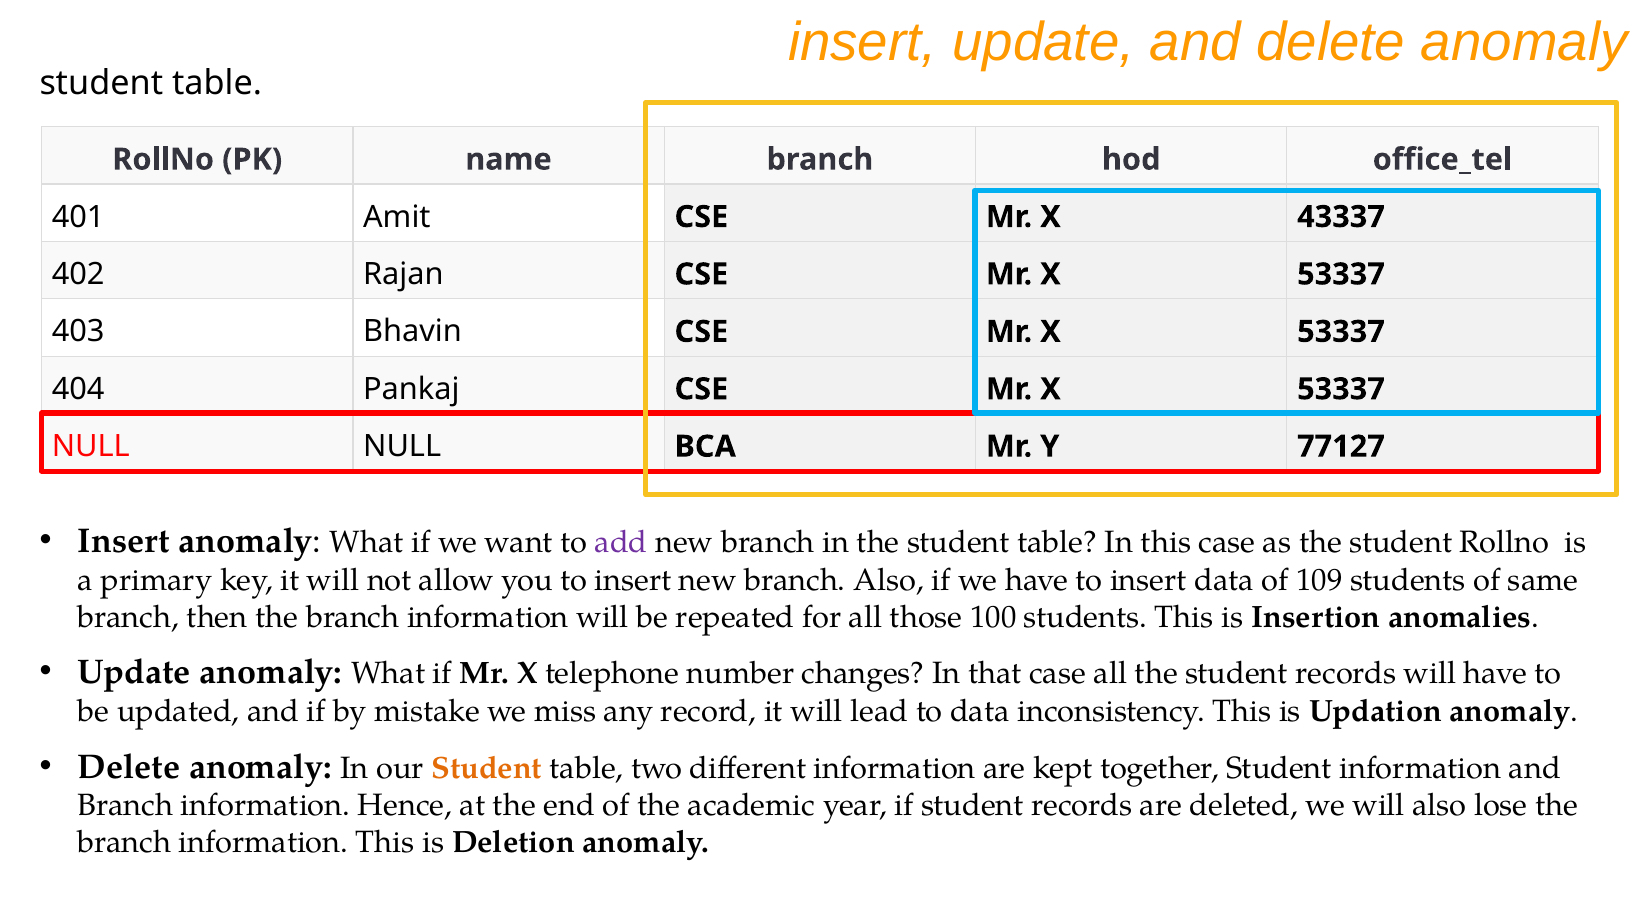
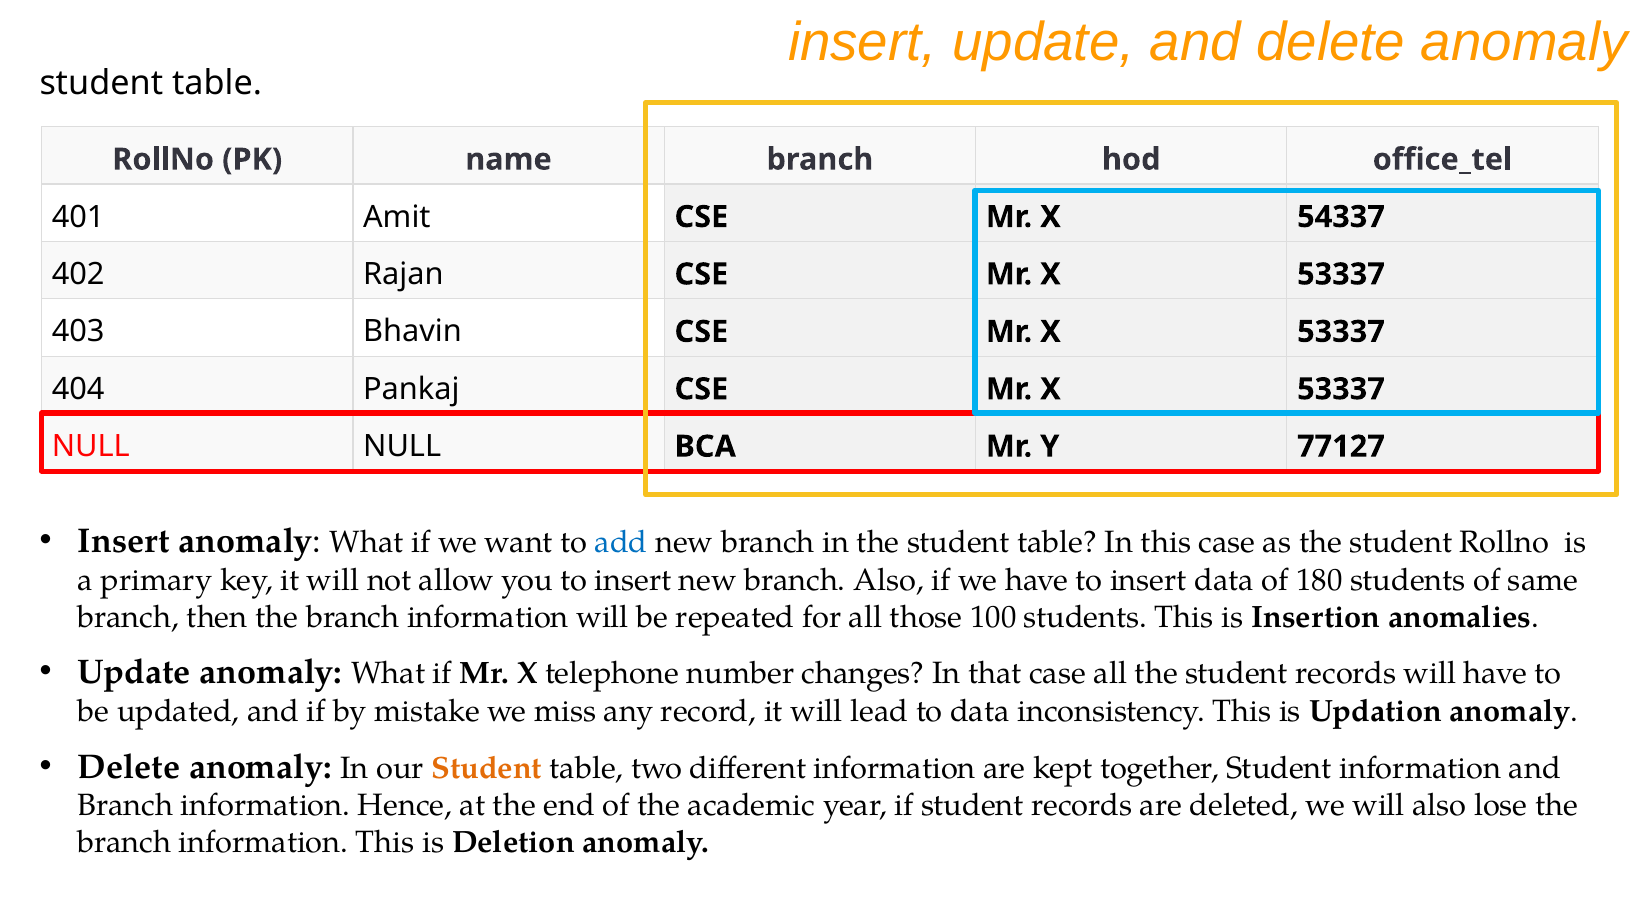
43337: 43337 -> 54337
add colour: purple -> blue
109: 109 -> 180
